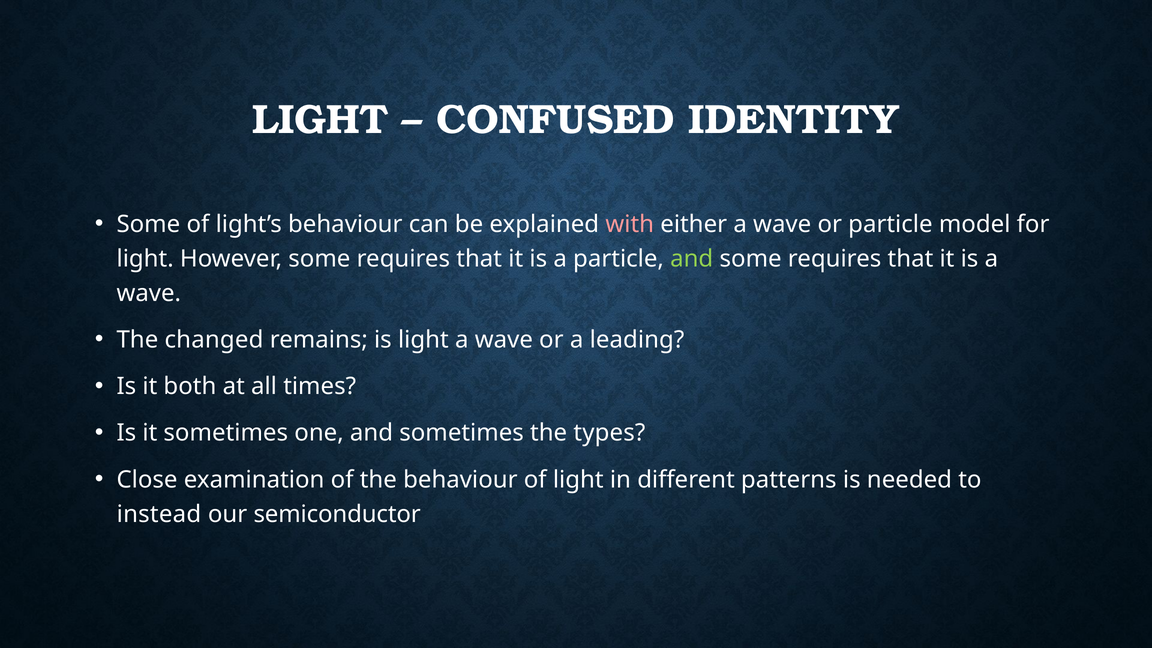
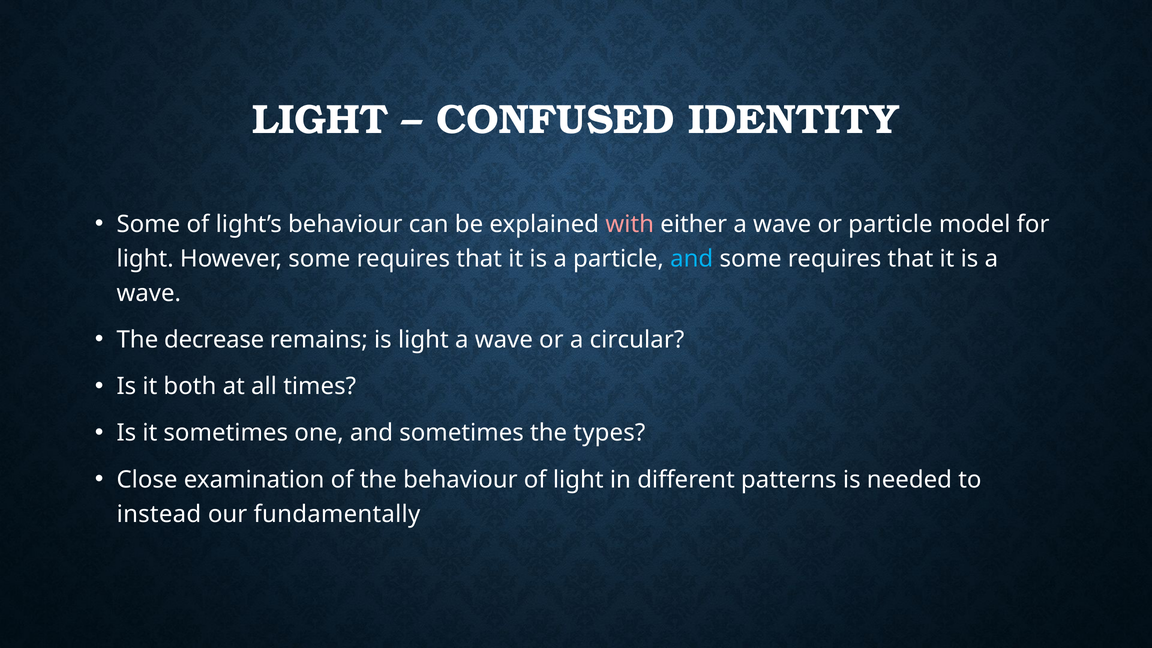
and at (692, 259) colour: light green -> light blue
changed: changed -> decrease
leading: leading -> circular
semiconductor: semiconductor -> fundamentally
